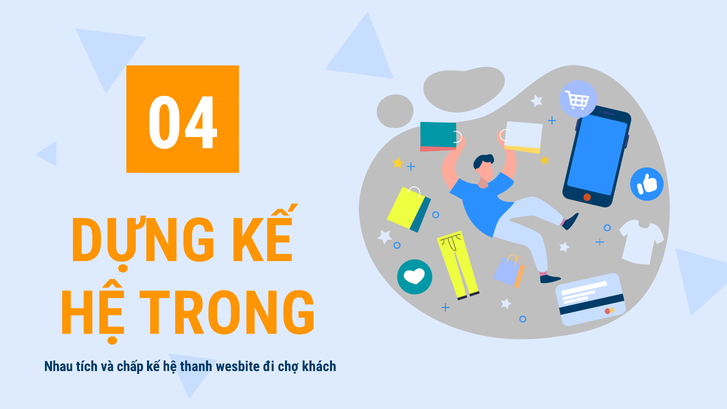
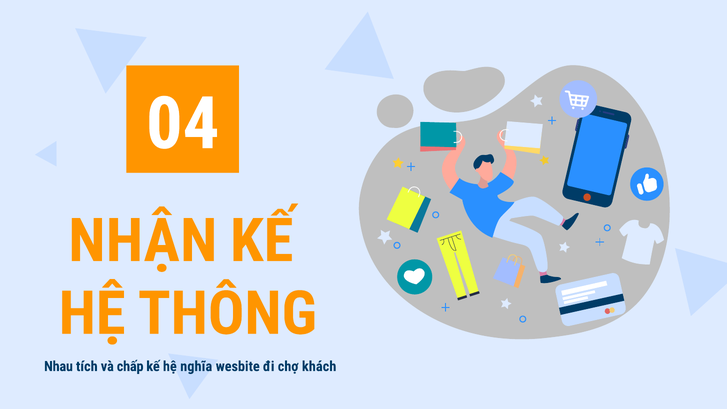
DỰNG: DỰNG -> NHẬN
TRONG: TRONG -> THÔNG
thanh: thanh -> nghĩa
